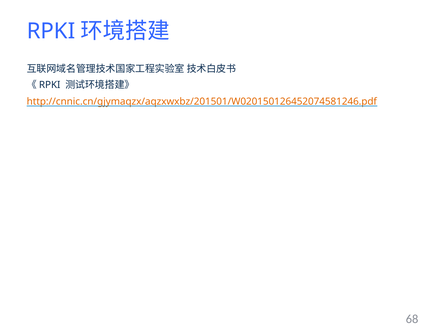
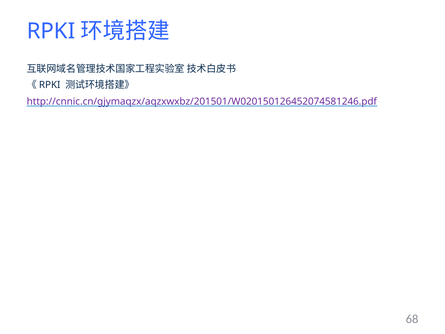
http://cnnic.cn/gjymaqzx/aqzxwxbz/201501/W020150126452074581246.pdf colour: orange -> purple
